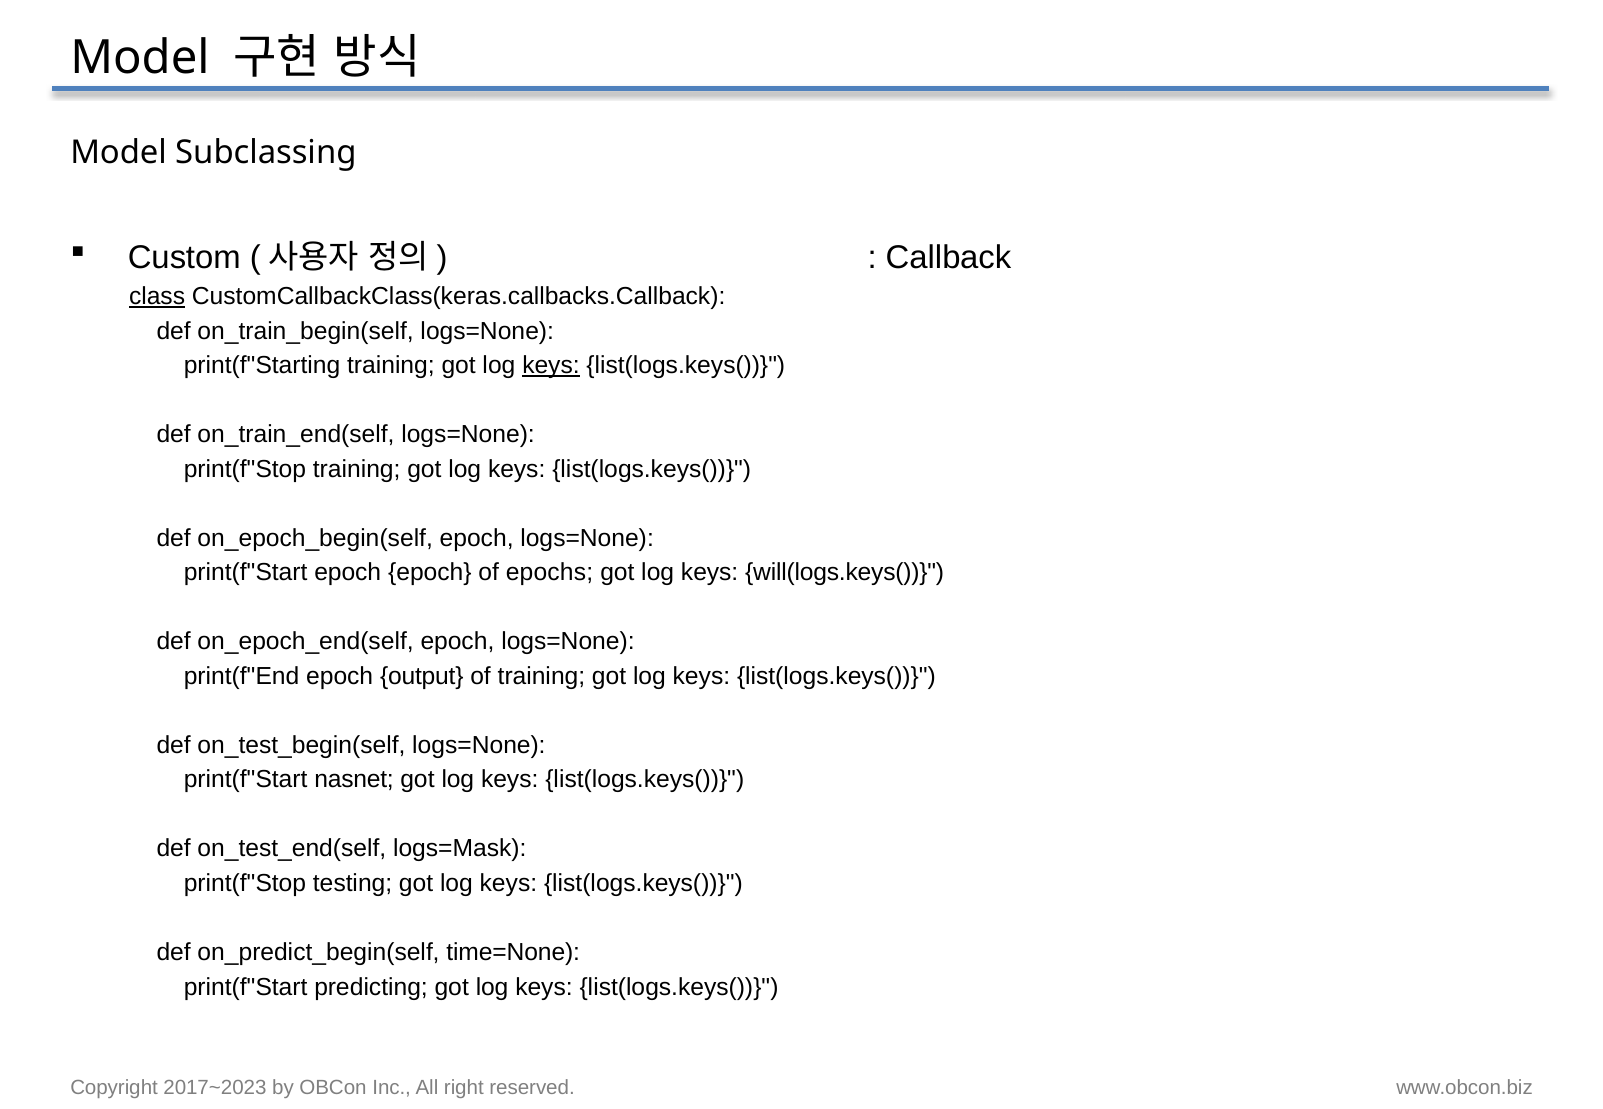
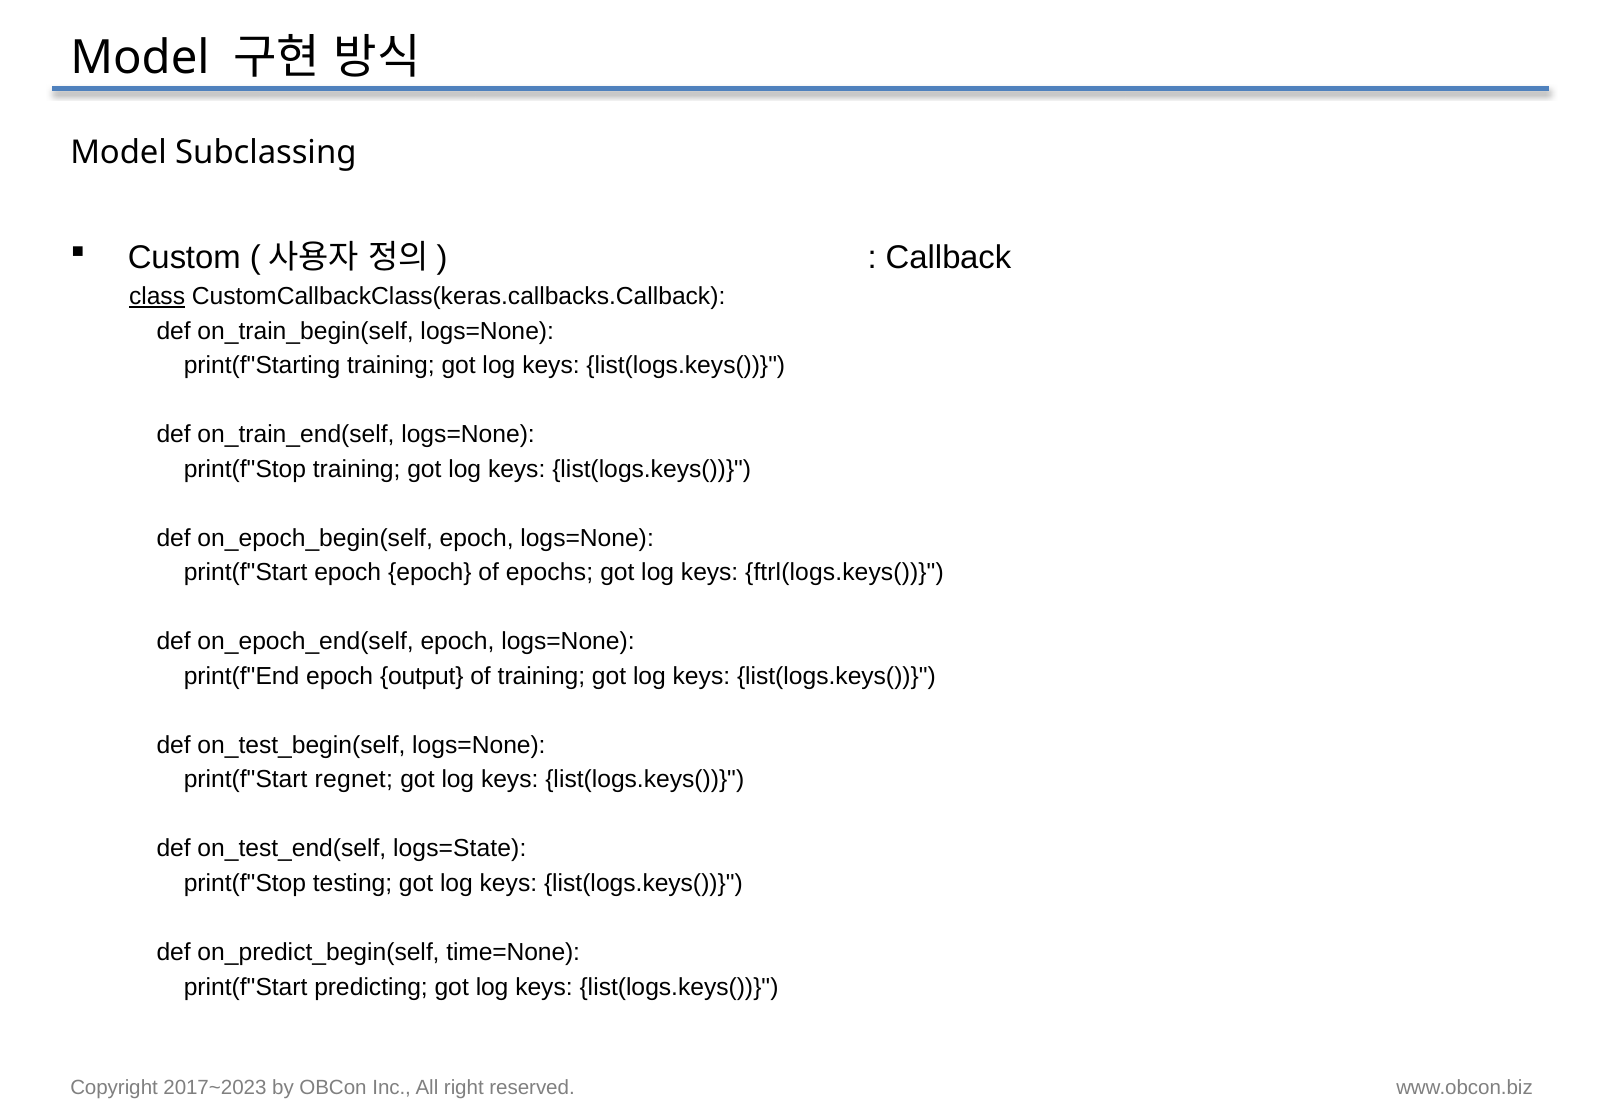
keys at (551, 366) underline: present -> none
will(logs.keys(: will(logs.keys( -> ftrl(logs.keys(
nasnet: nasnet -> regnet
logs=Mask: logs=Mask -> logs=State
